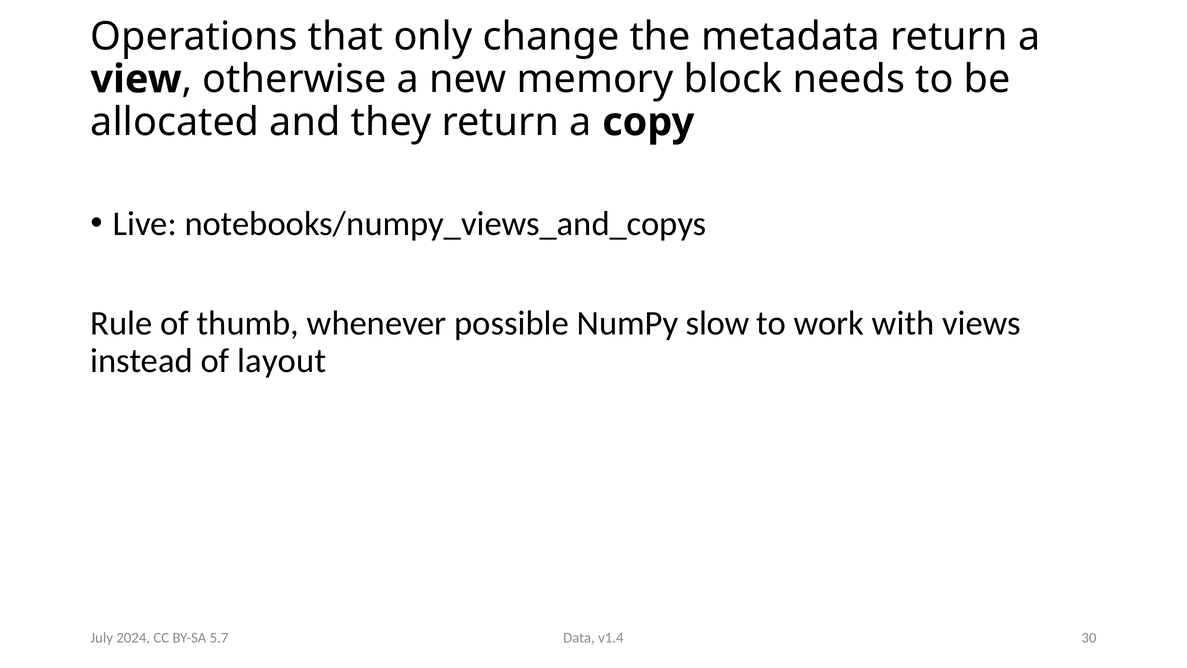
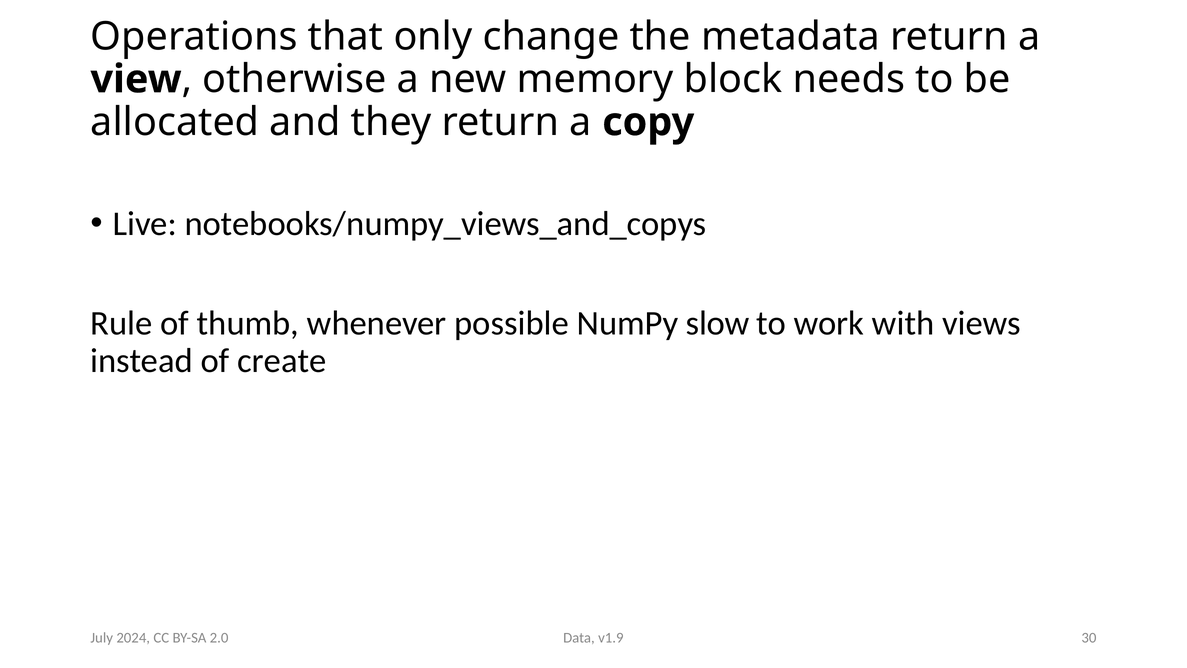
layout: layout -> create
v1.4: v1.4 -> v1.9
5.7: 5.7 -> 2.0
